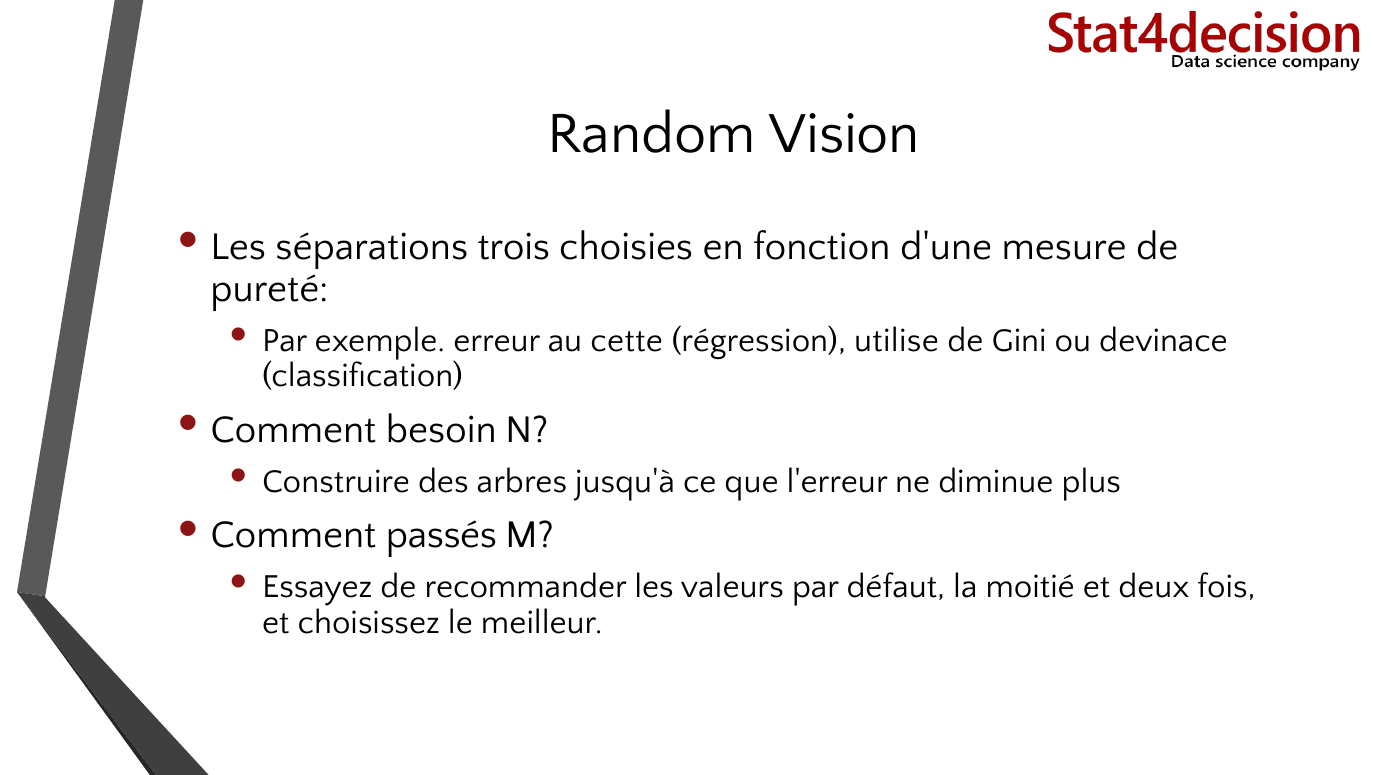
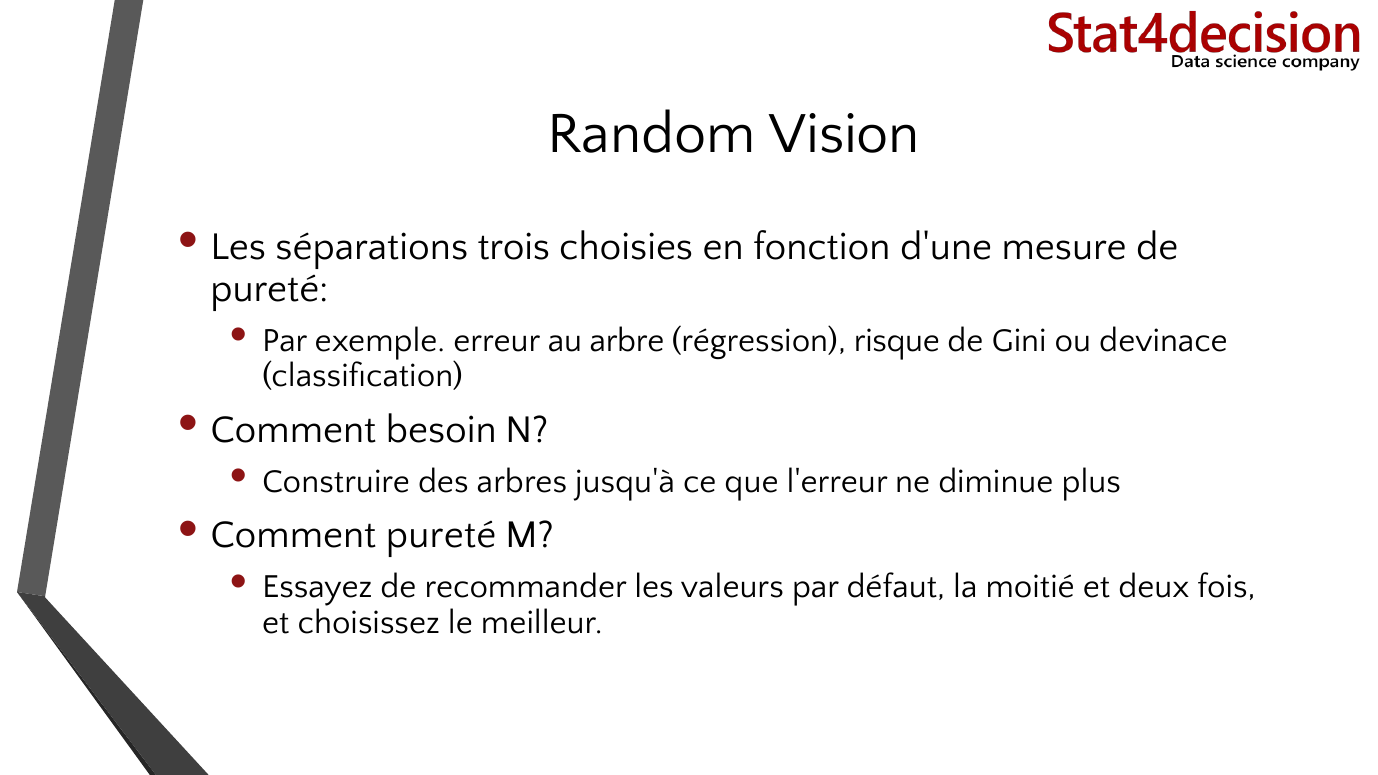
cette: cette -> arbre
utilise: utilise -> risque
Comment passés: passés -> pureté
